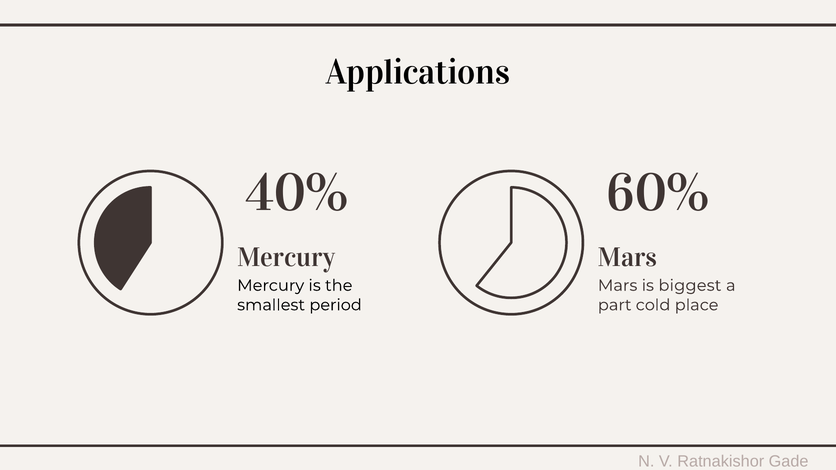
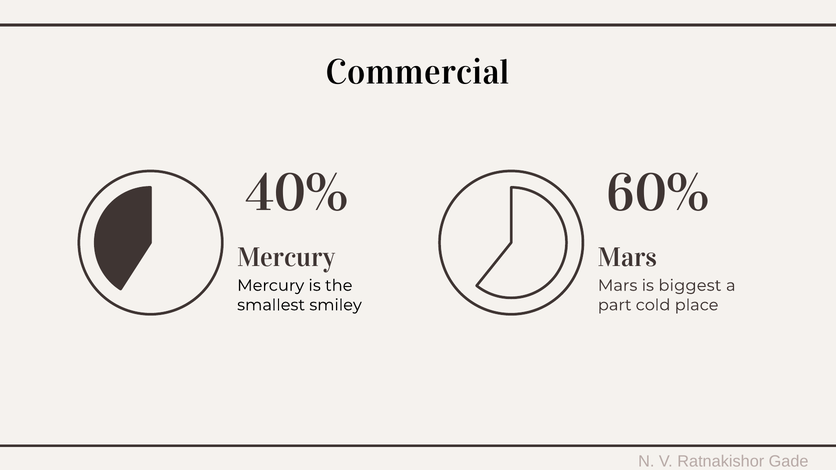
Applications: Applications -> Commercial
period: period -> smiley
